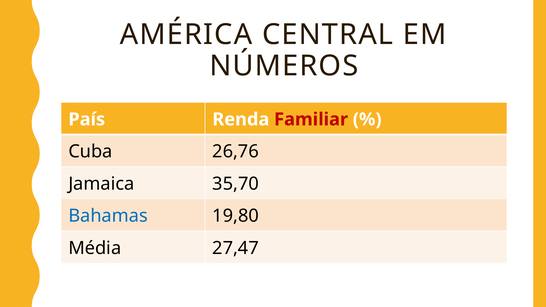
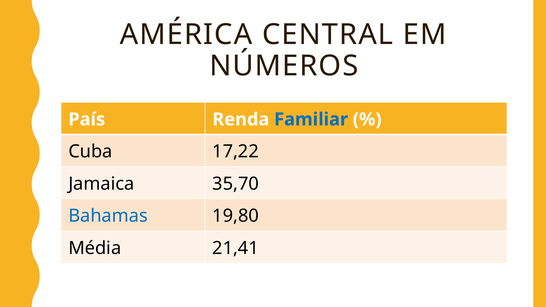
Familiar colour: red -> blue
26,76: 26,76 -> 17,22
27,47: 27,47 -> 21,41
